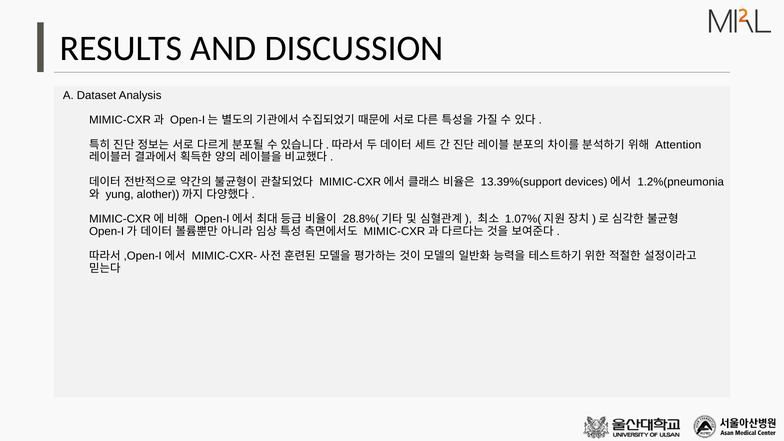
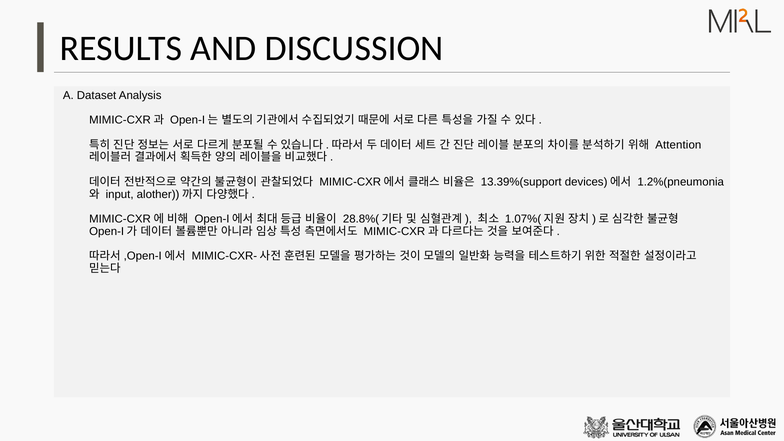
yung: yung -> input
